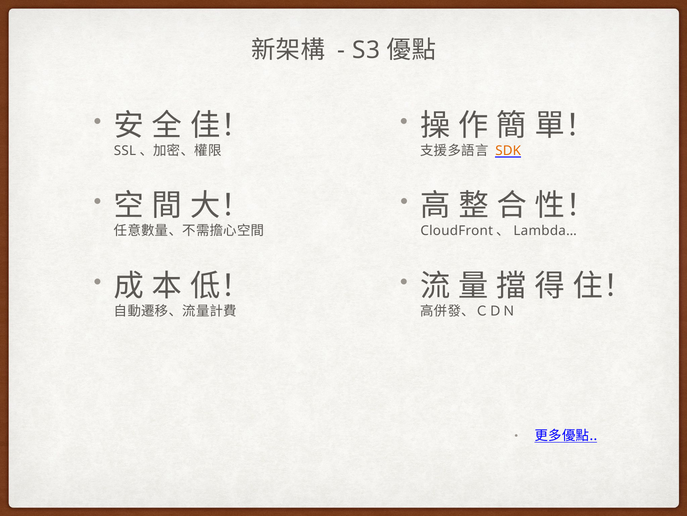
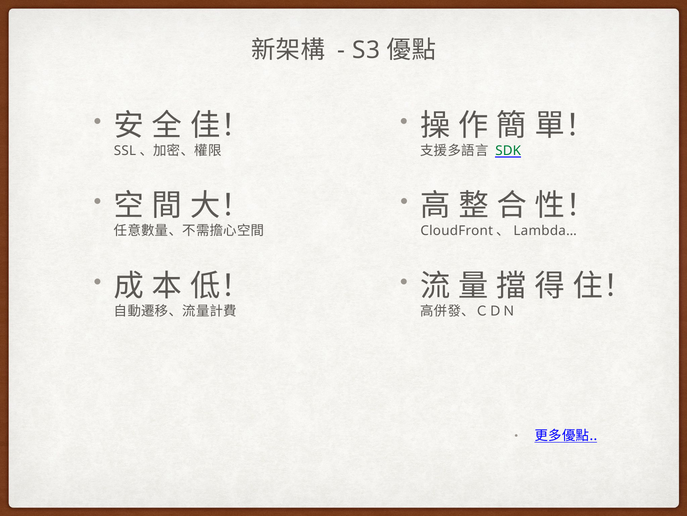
SDK colour: orange -> green
